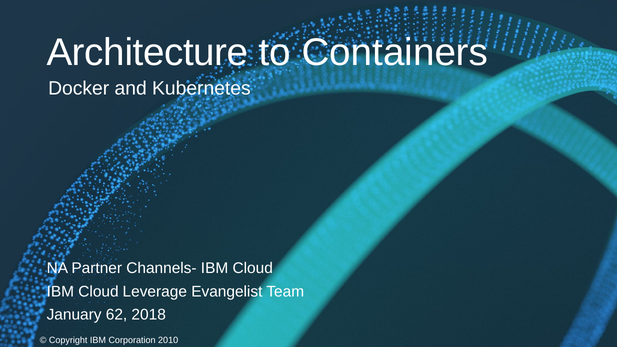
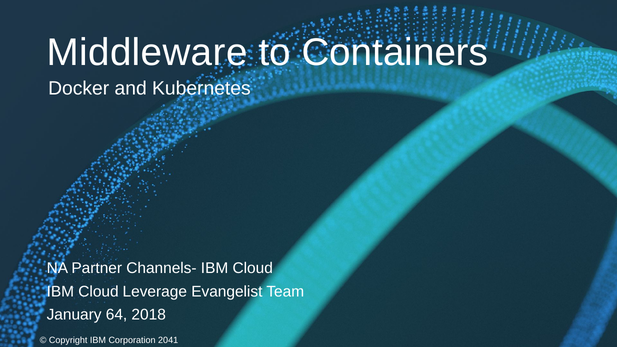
Architecture: Architecture -> Middleware
62: 62 -> 64
2010: 2010 -> 2041
